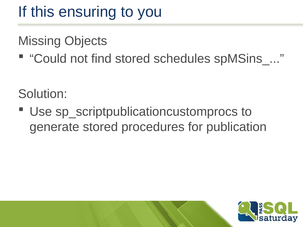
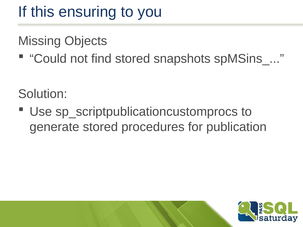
schedules: schedules -> snapshots
